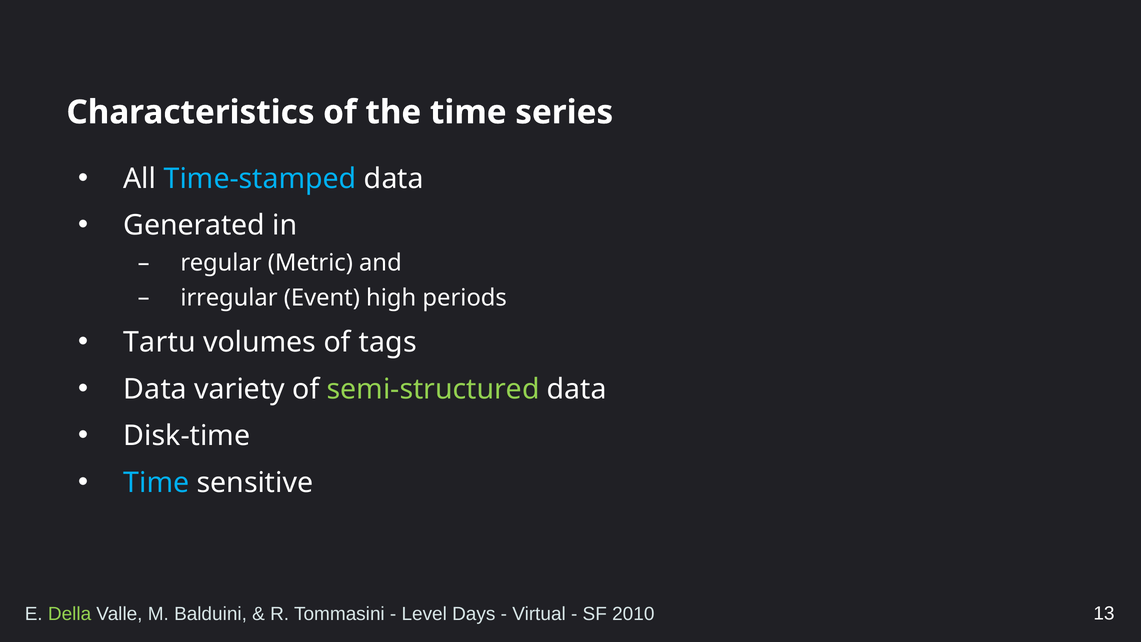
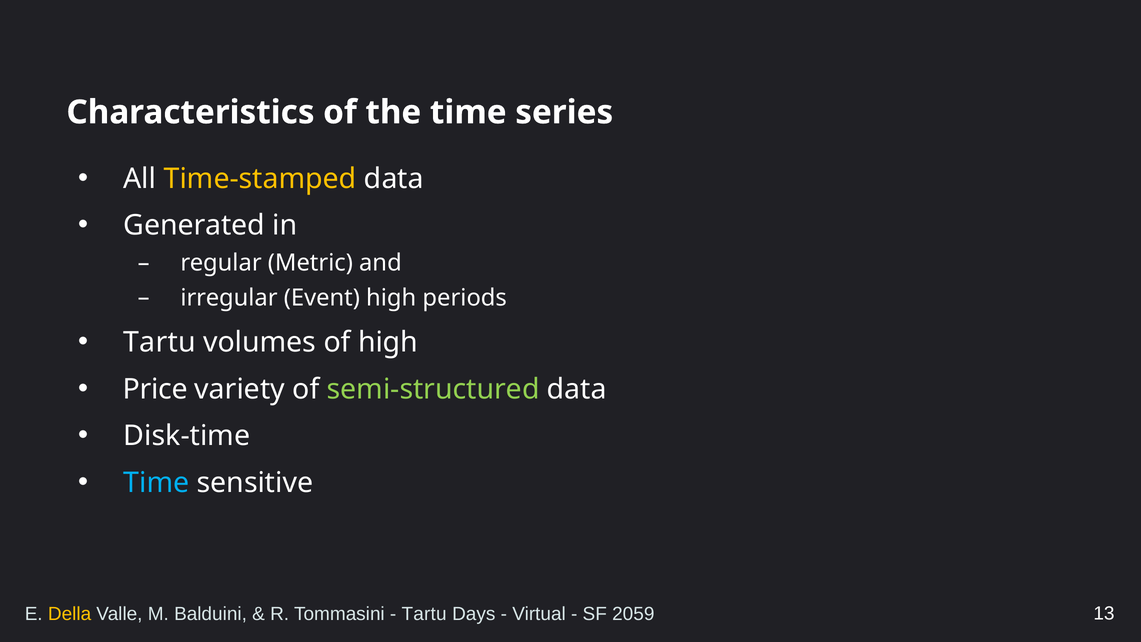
Time-stamped colour: light blue -> yellow
of tags: tags -> high
Data at (155, 389): Data -> Price
Della colour: light green -> yellow
Level at (424, 614): Level -> Tartu
2010: 2010 -> 2059
